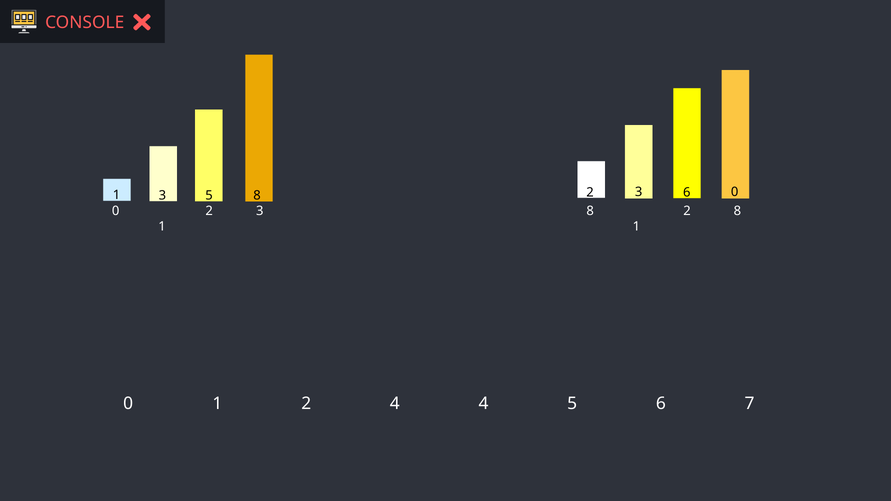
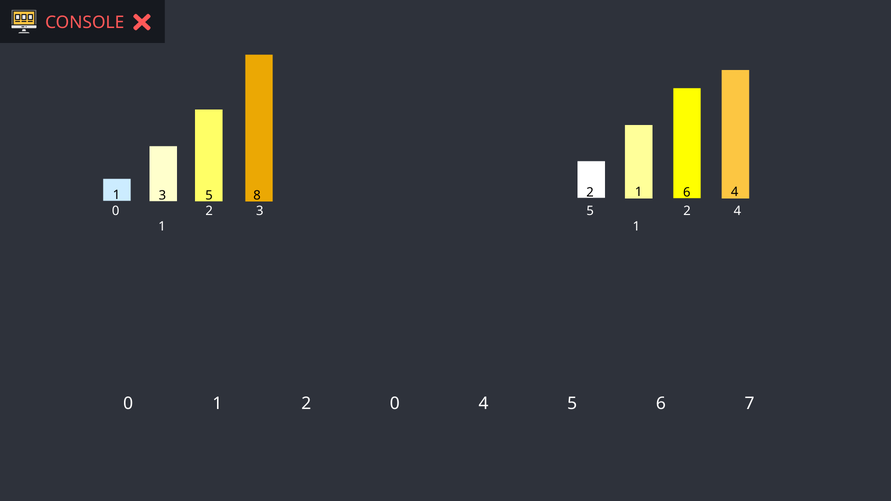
3 at (639, 192): 3 -> 1
6 0: 0 -> 4
2 3 8: 8 -> 5
2 8: 8 -> 4
2 4: 4 -> 0
